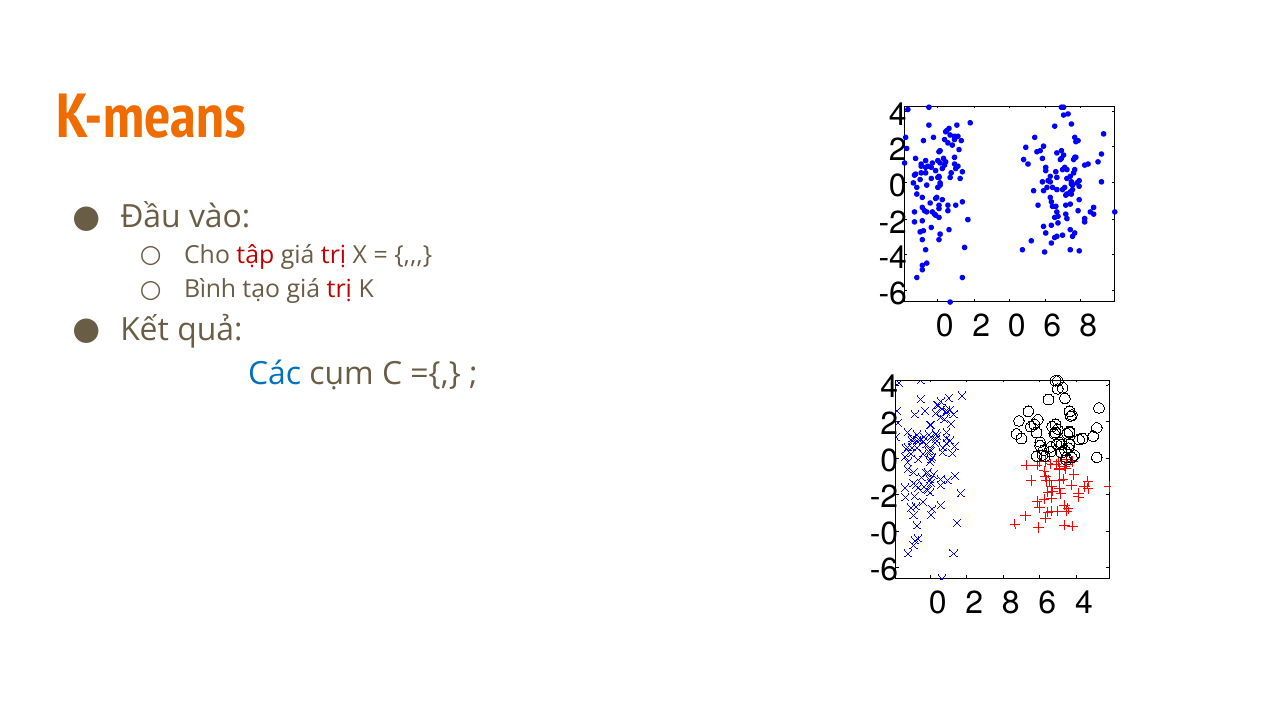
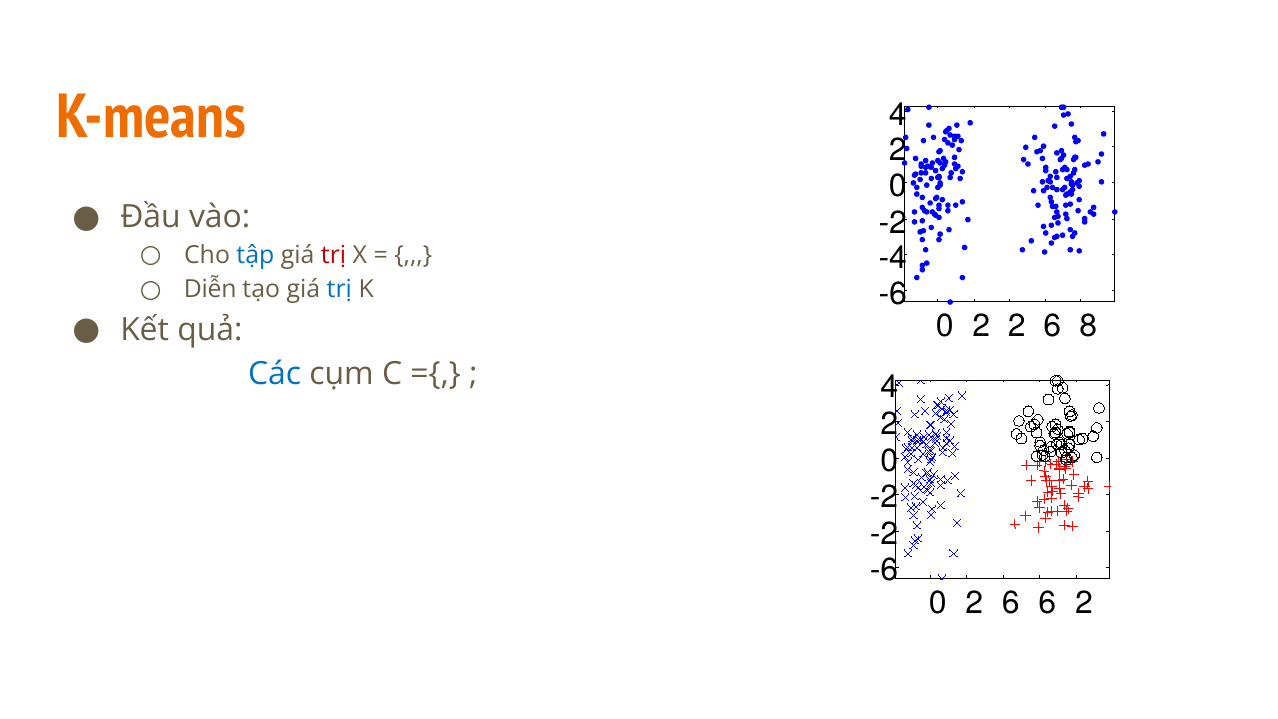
tập colour: red -> blue
Bình: Bình -> Diễn
trị at (339, 289) colour: red -> blue
2 0: 0 -> 2
-0 at (884, 534): -0 -> -2
0 2 8: 8 -> 6
6 4: 4 -> 2
